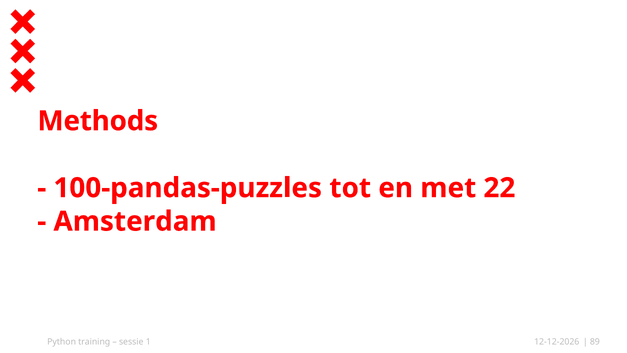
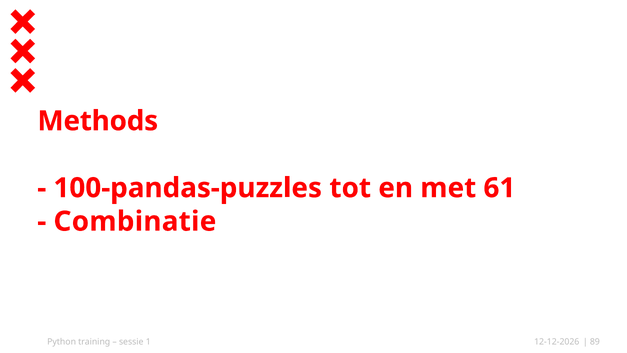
22: 22 -> 61
Amsterdam: Amsterdam -> Combinatie
